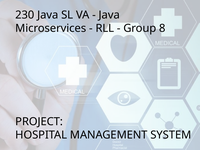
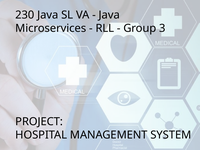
8: 8 -> 3
